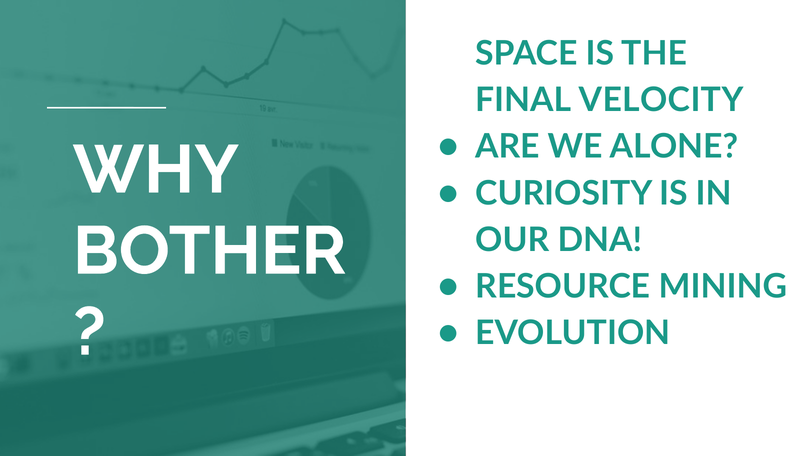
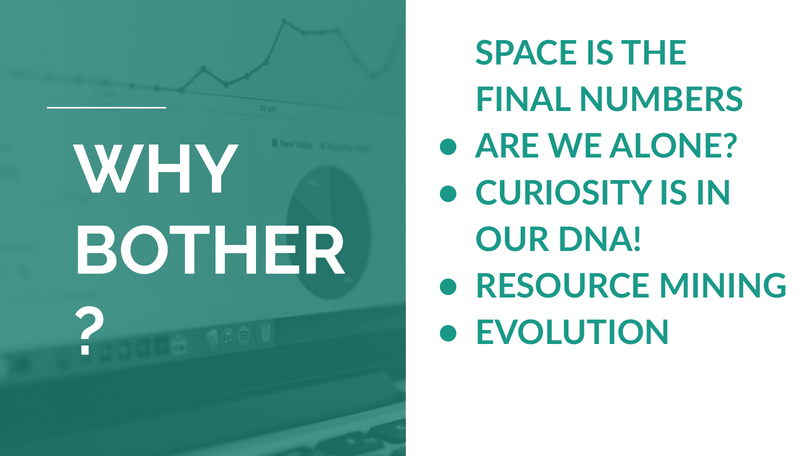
VELOCITY: VELOCITY -> NUMBERS
